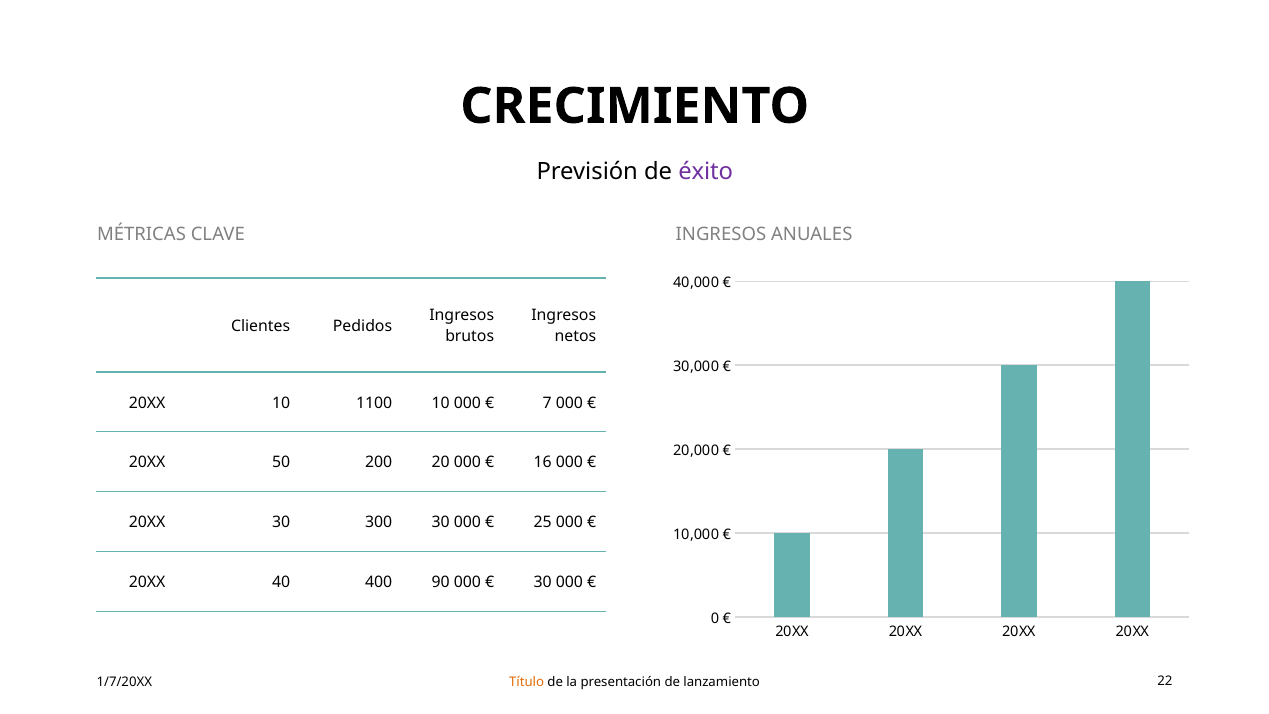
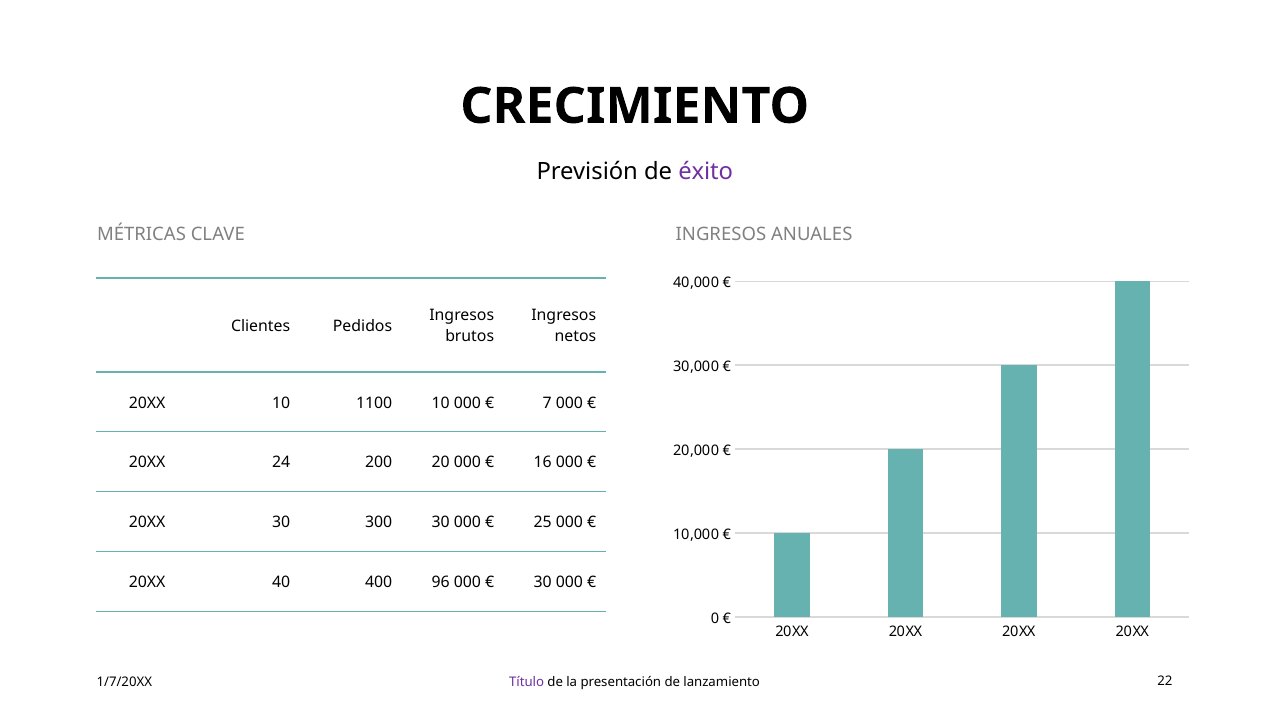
50: 50 -> 24
90: 90 -> 96
Título colour: orange -> purple
